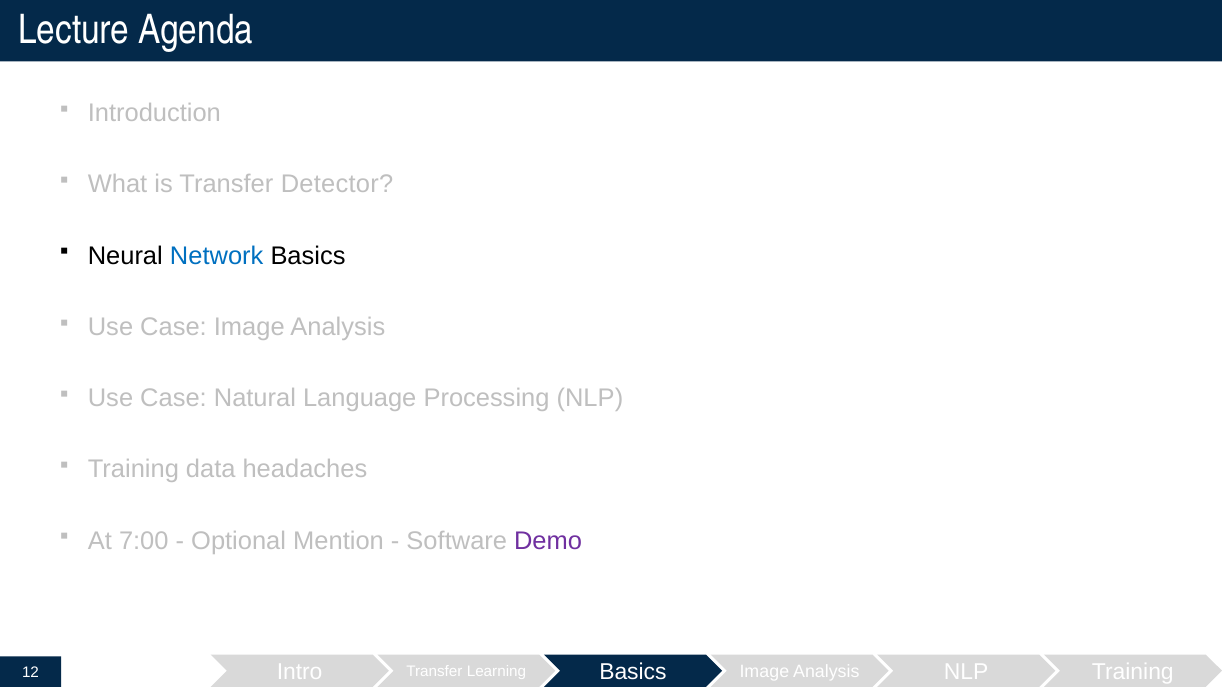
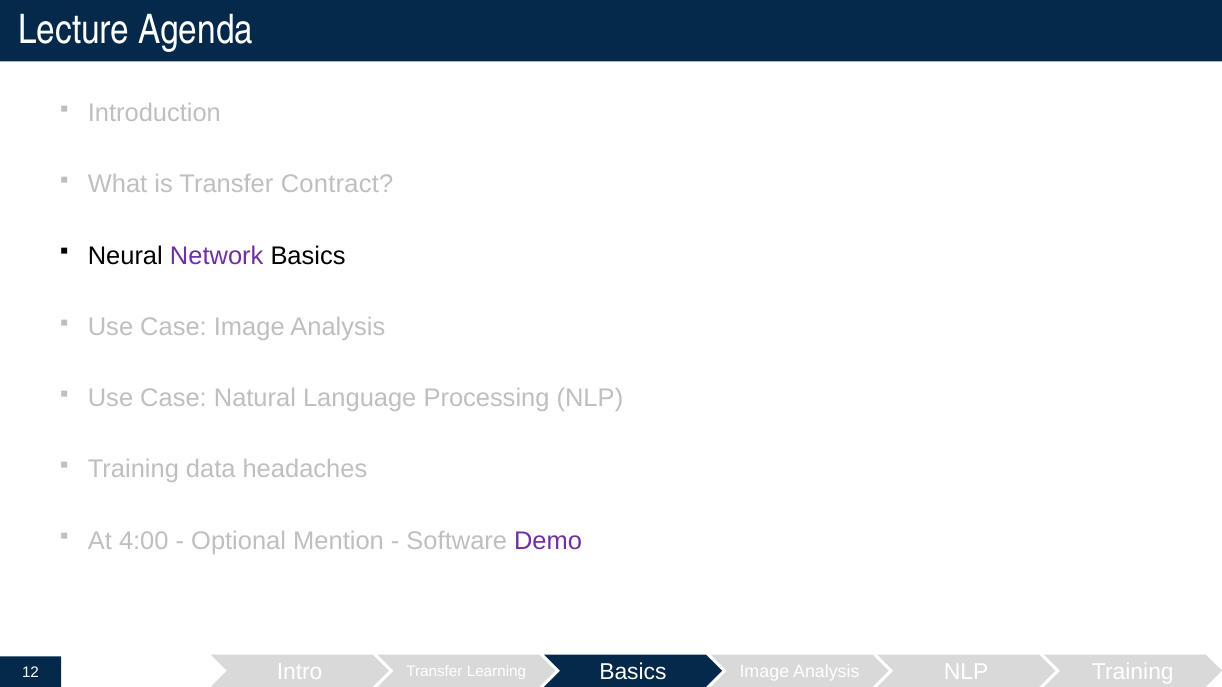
Detector: Detector -> Contract
Network colour: blue -> purple
7:00: 7:00 -> 4:00
